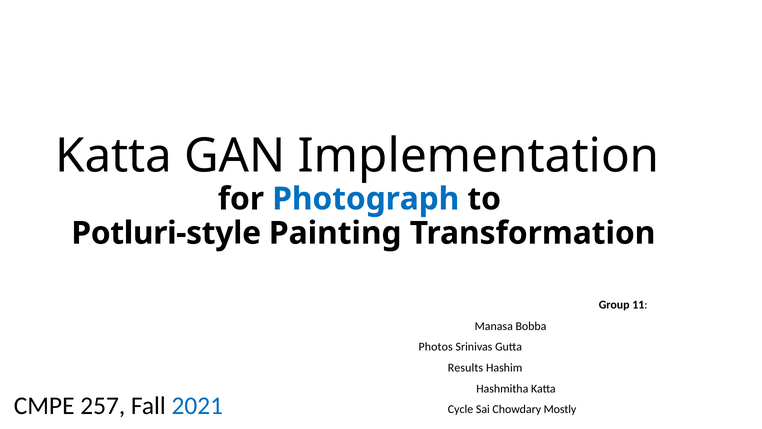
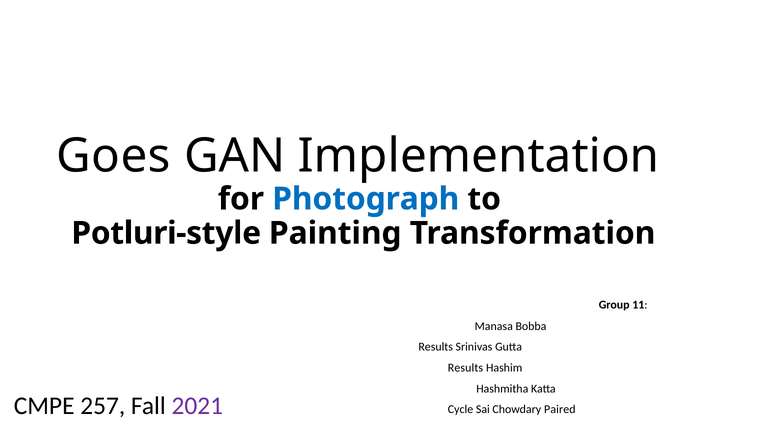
Katta at (114, 156): Katta -> Goes
Photos at (436, 347): Photos -> Results
2021 colour: blue -> purple
Mostly: Mostly -> Paired
